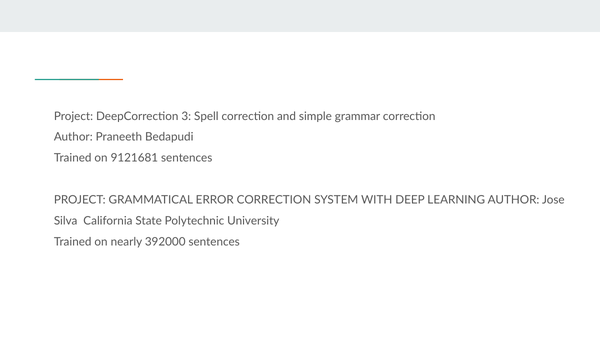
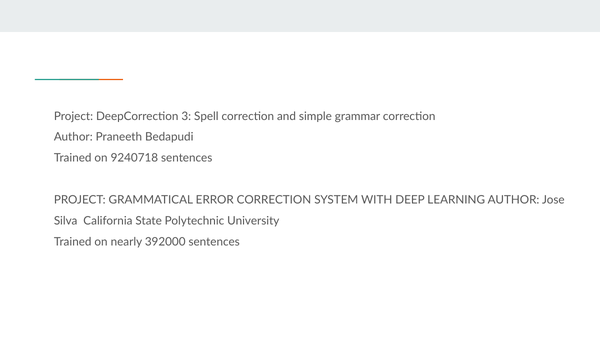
9121681: 9121681 -> 9240718
